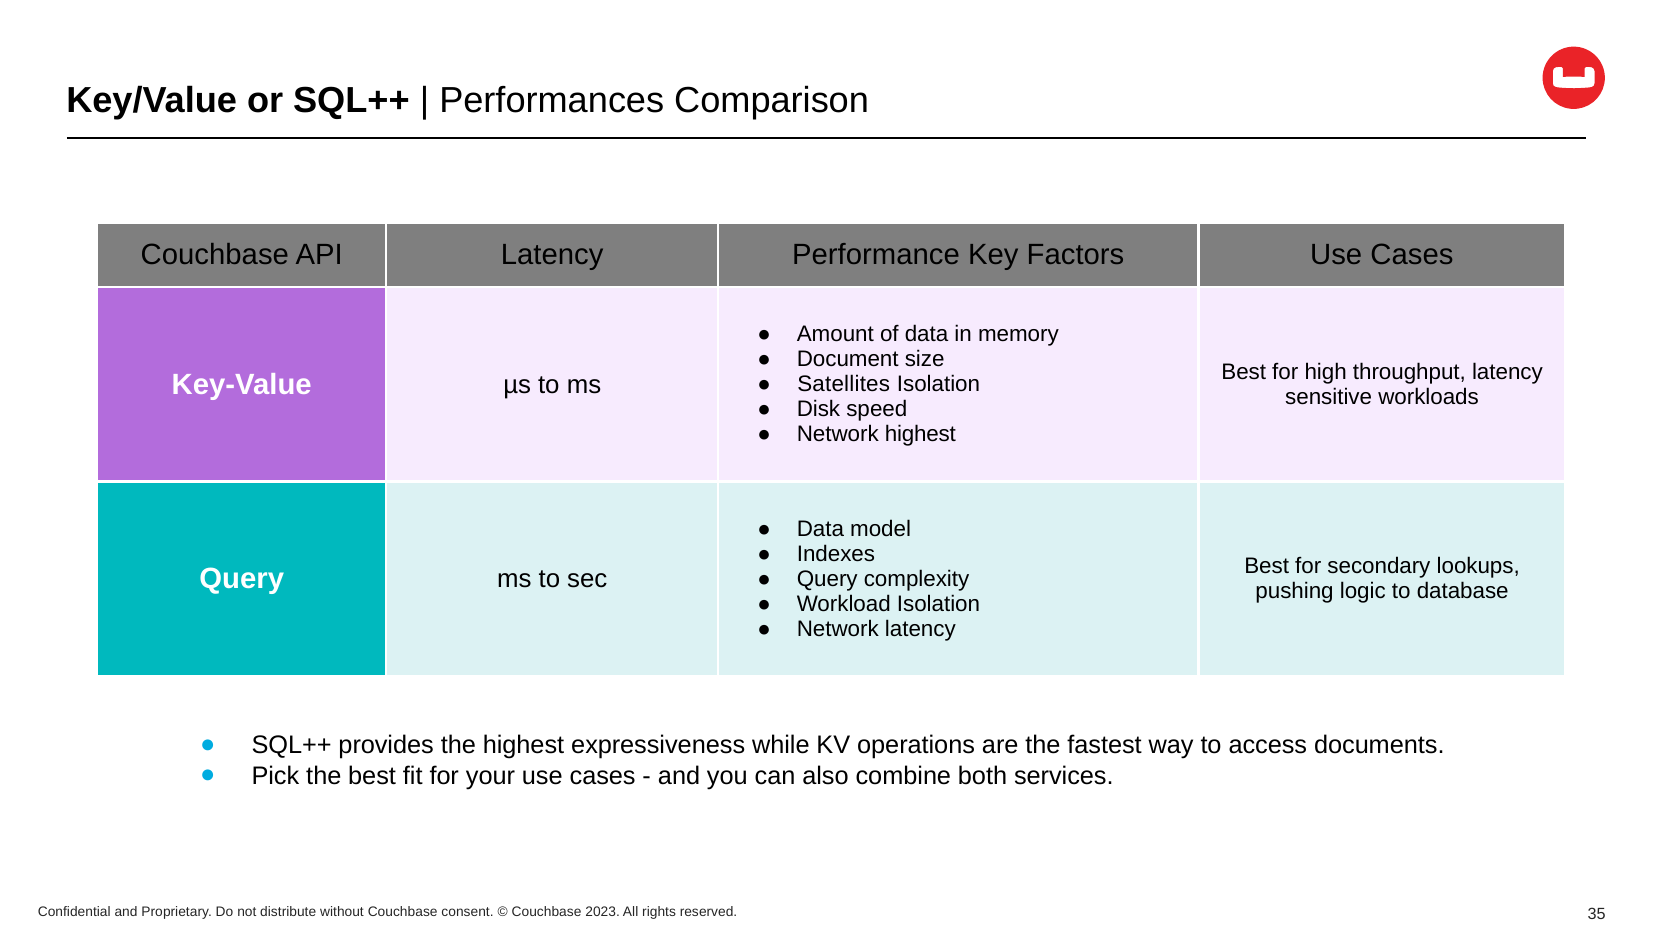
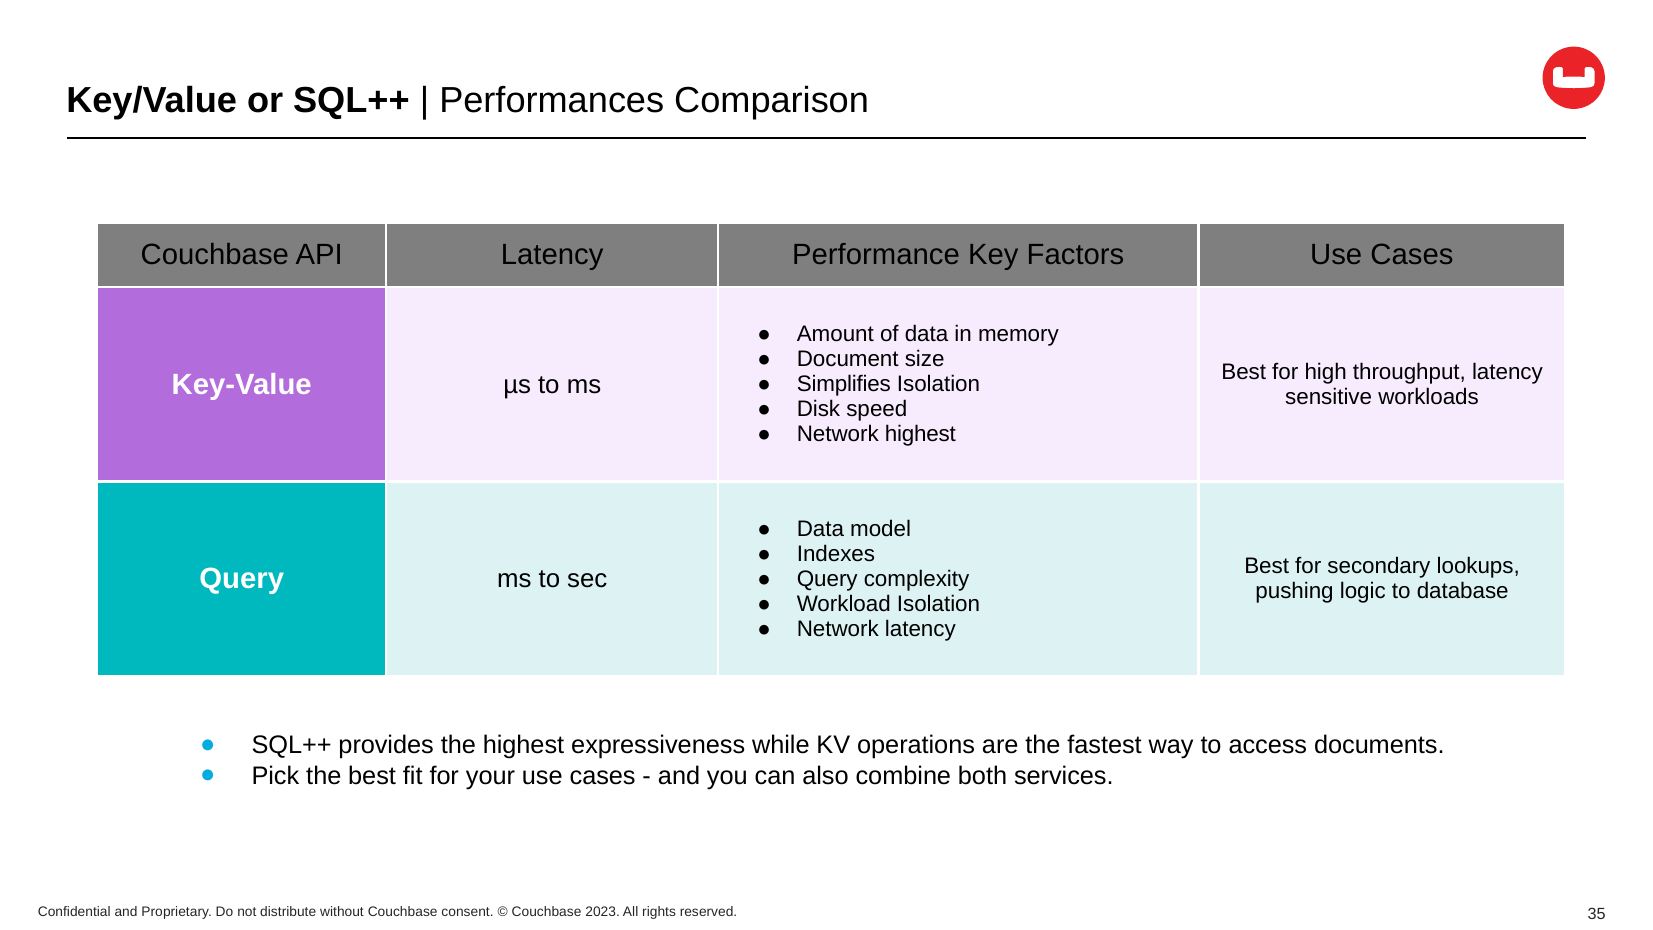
Satellites: Satellites -> Simplifies
